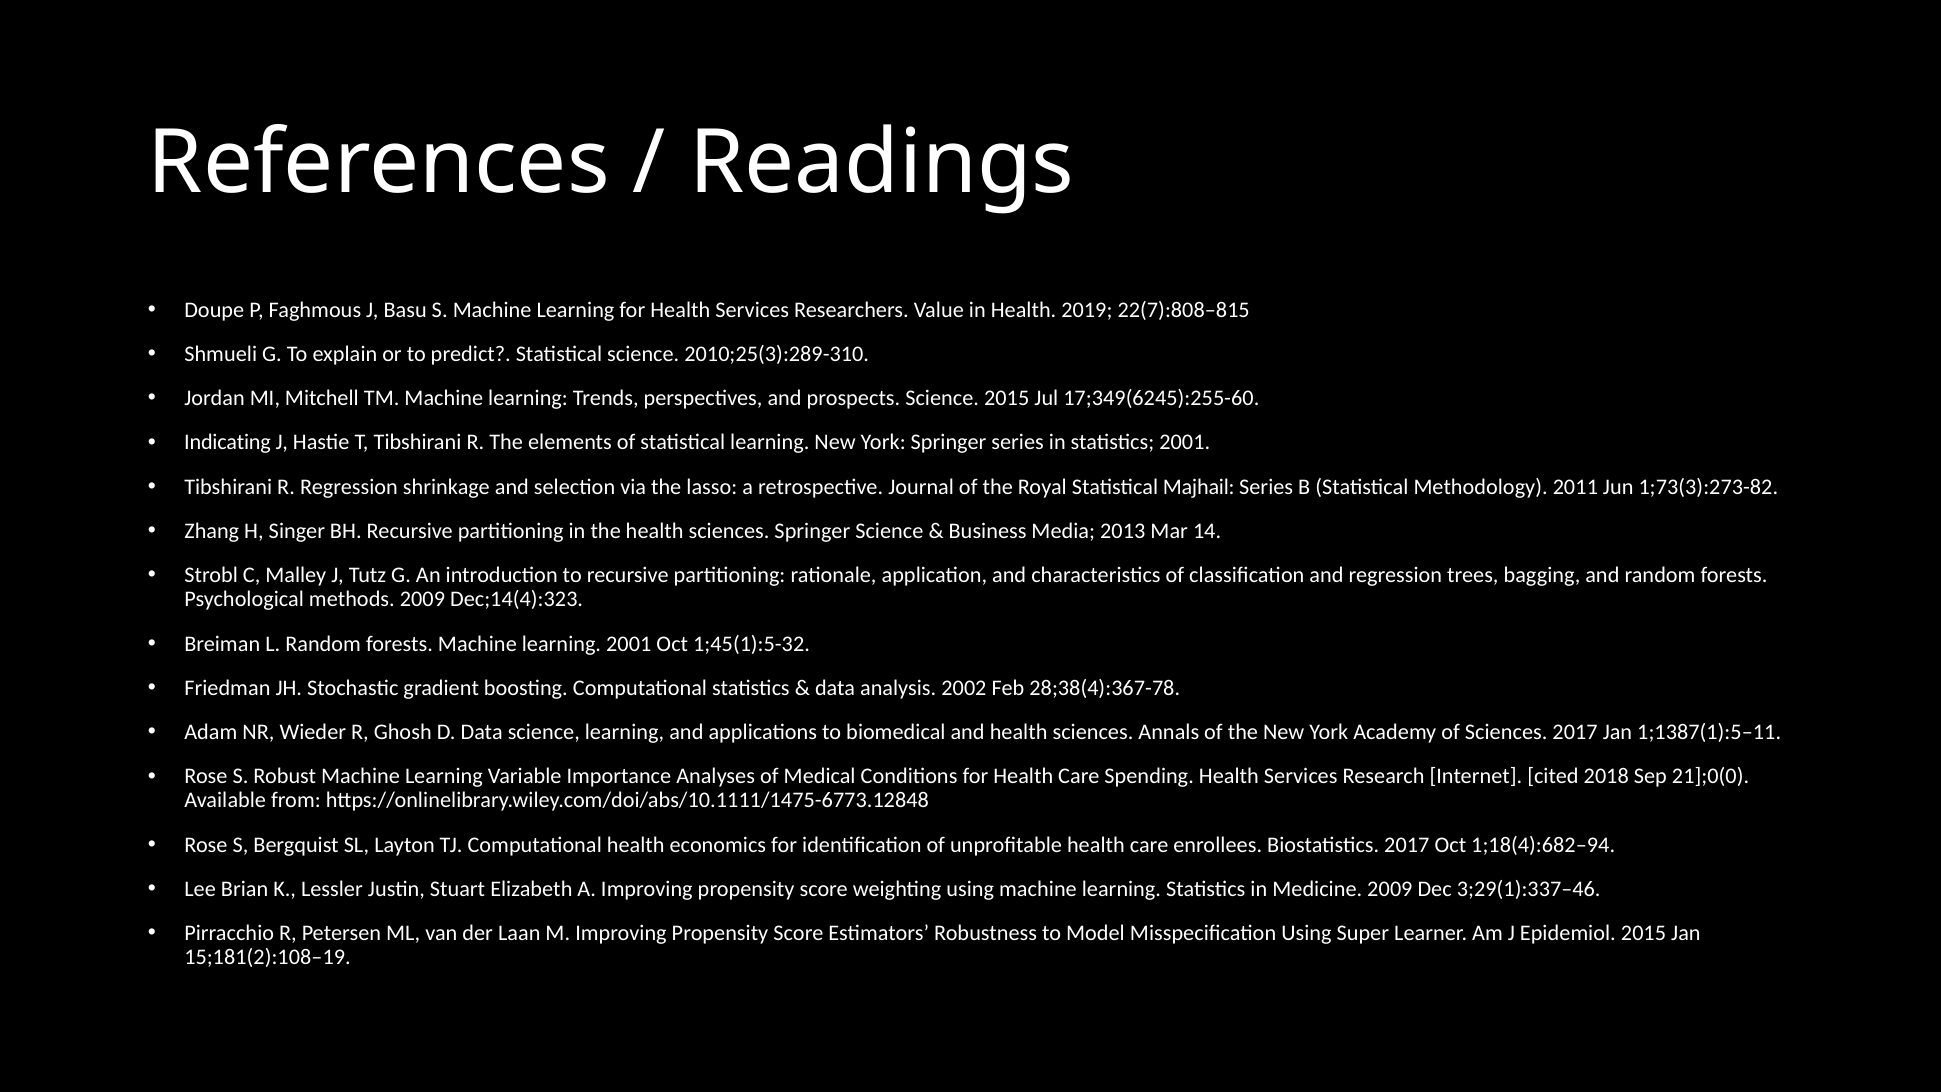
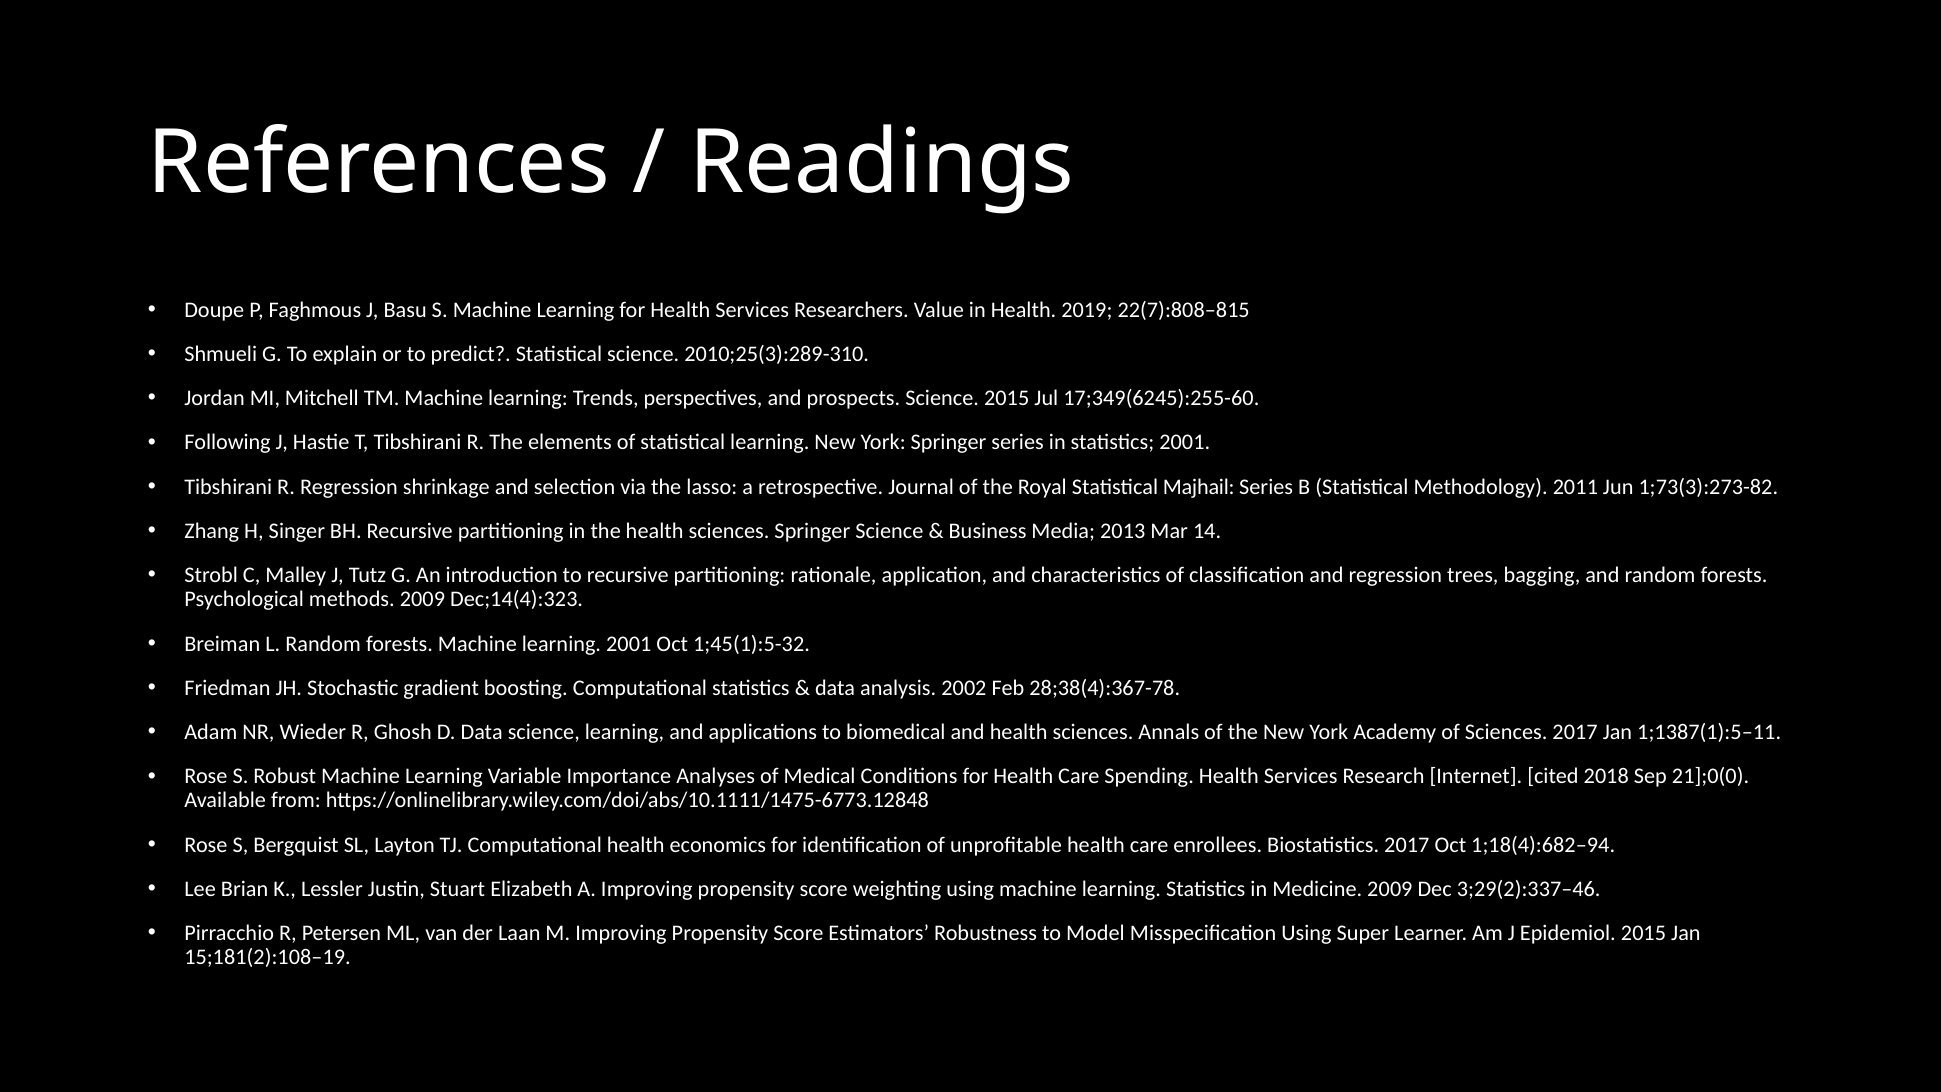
Indicating: Indicating -> Following
3;29(1):337–46: 3;29(1):337–46 -> 3;29(2):337–46
